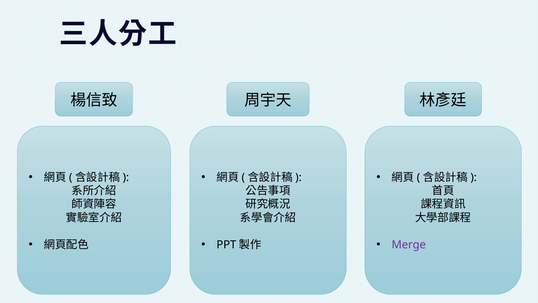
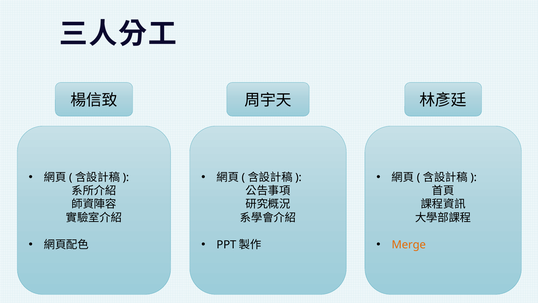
Merge colour: purple -> orange
